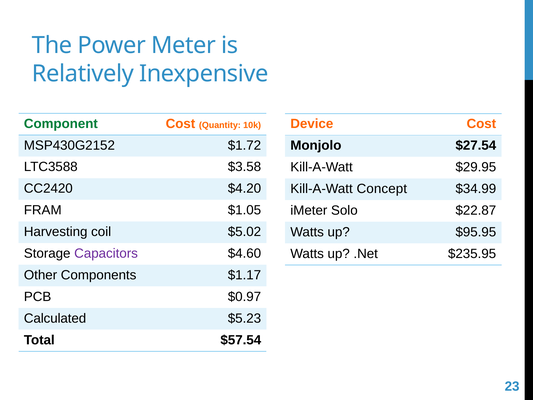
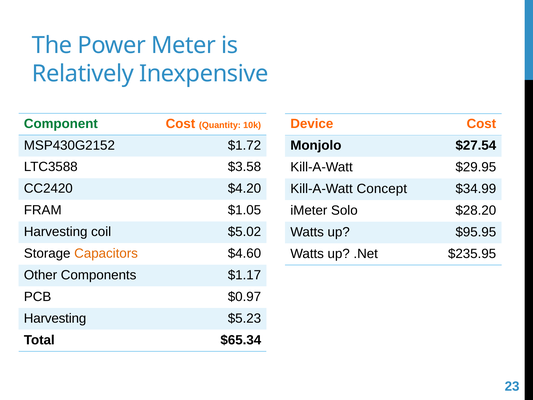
$22.87: $22.87 -> $28.20
Capacitors colour: purple -> orange
Calculated at (55, 318): Calculated -> Harvesting
$57.54: $57.54 -> $65.34
